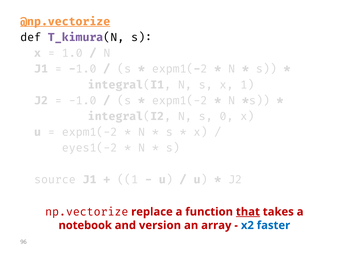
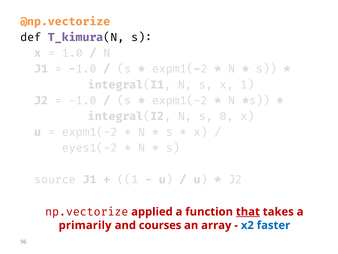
@np.vectorize underline: present -> none
replace: replace -> applied
notebook: notebook -> primarily
version: version -> courses
